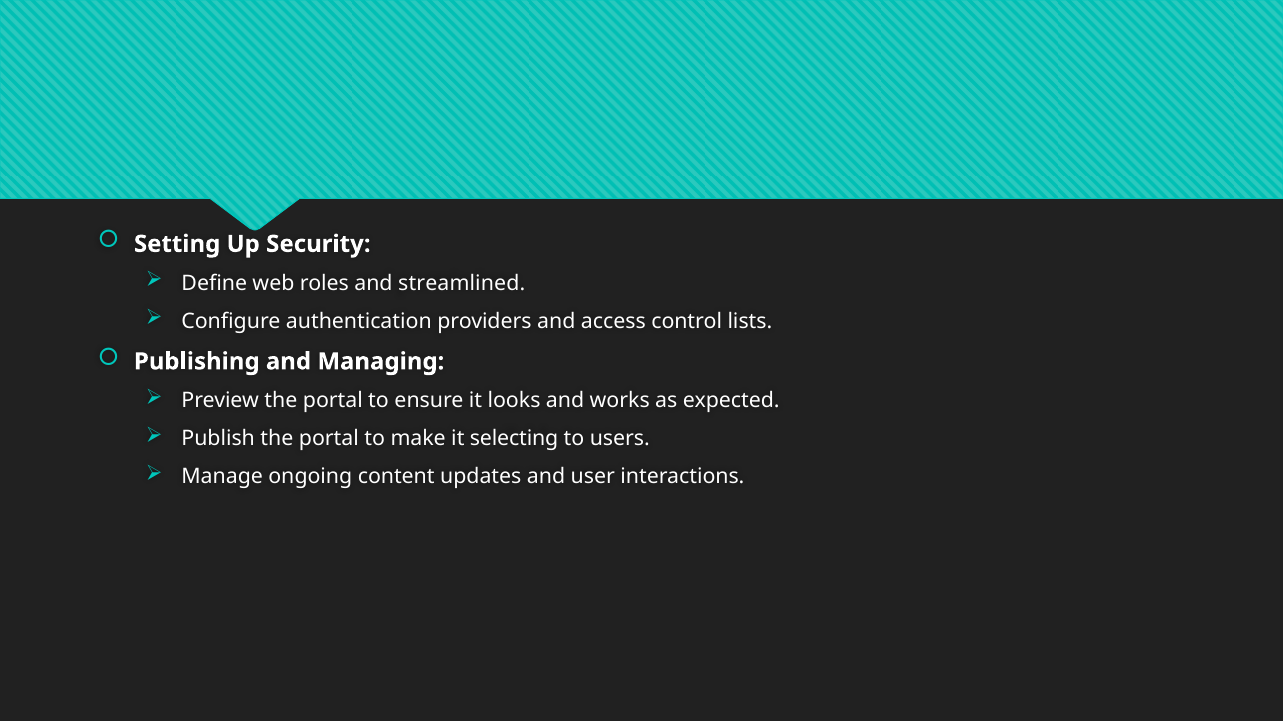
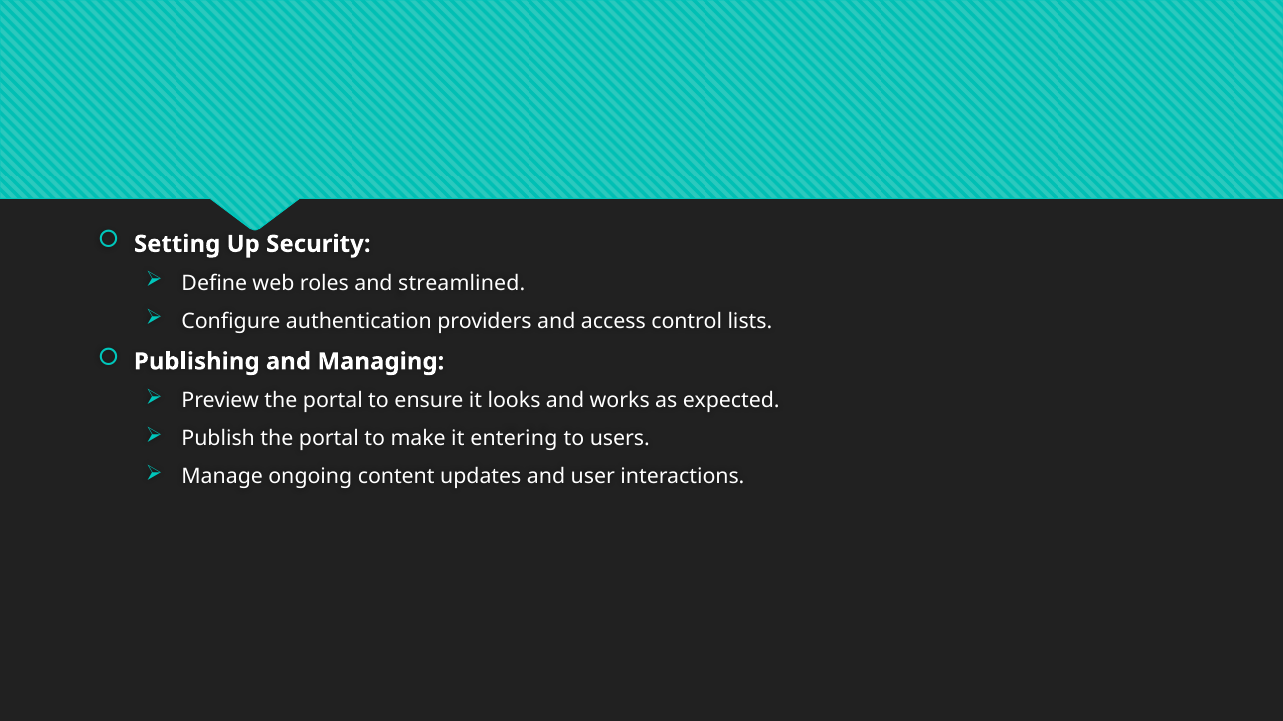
selecting: selecting -> entering
